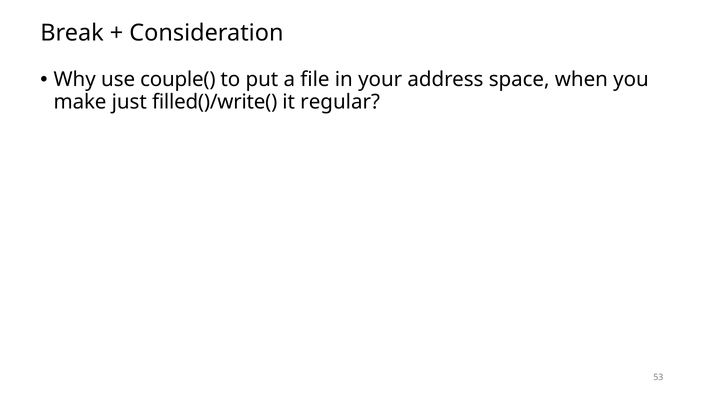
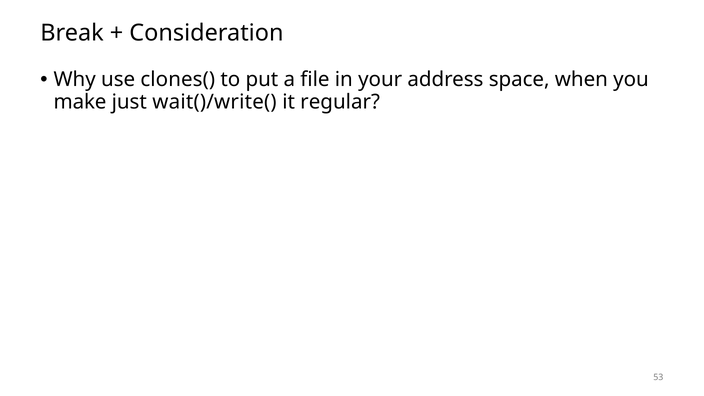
couple(: couple( -> clones(
filled()/write(: filled()/write( -> wait()/write(
